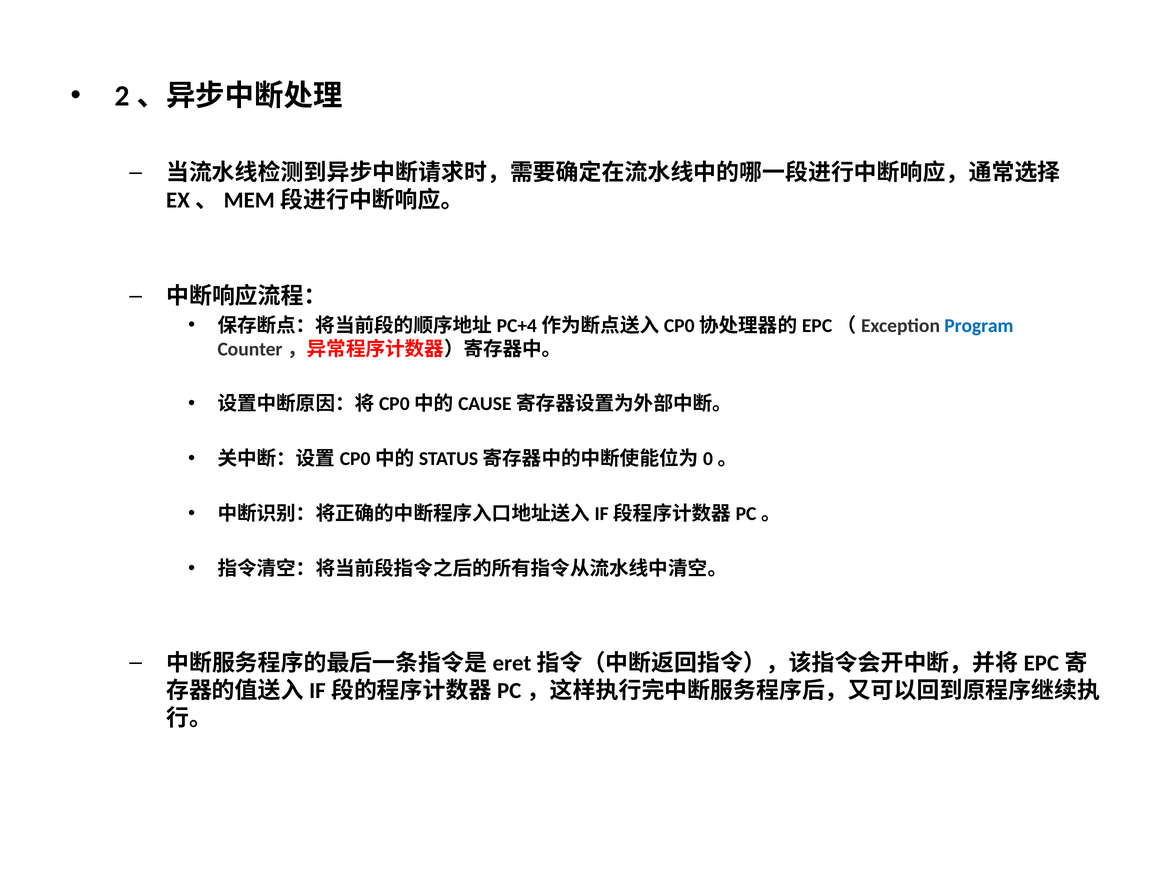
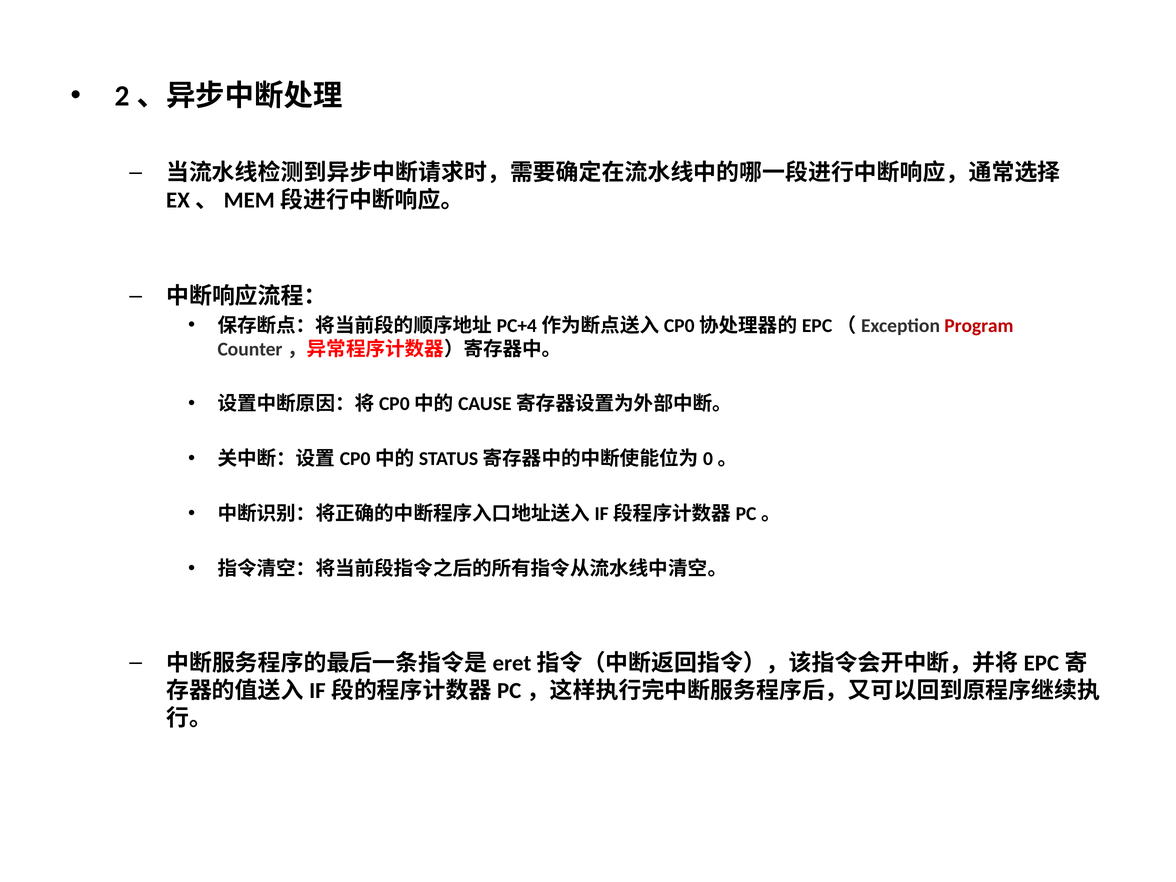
Program colour: blue -> red
